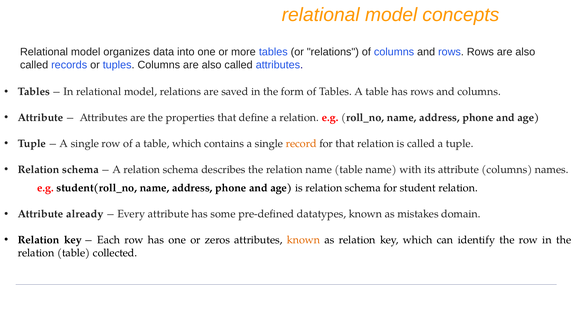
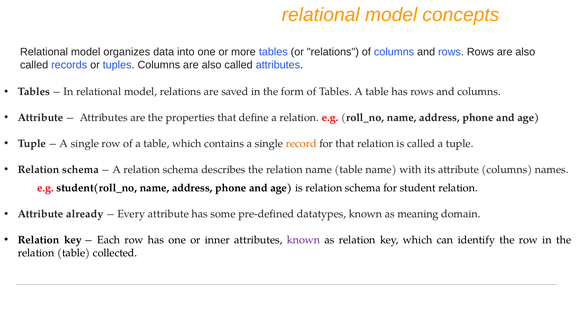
mistakes: mistakes -> meaning
zeros: zeros -> inner
known at (304, 240) colour: orange -> purple
